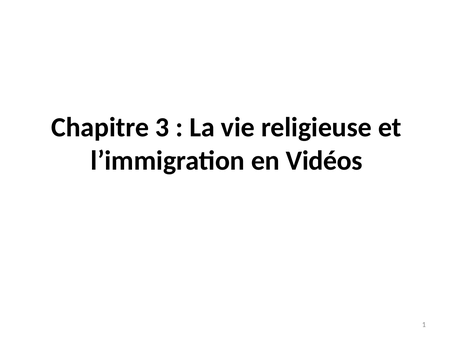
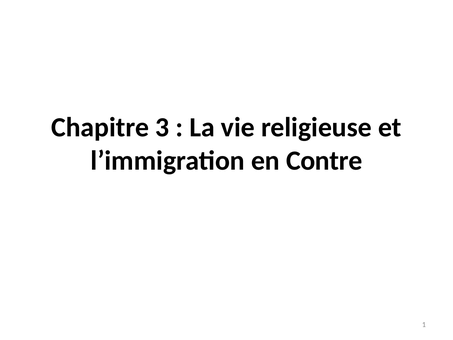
Vidéos: Vidéos -> Contre
